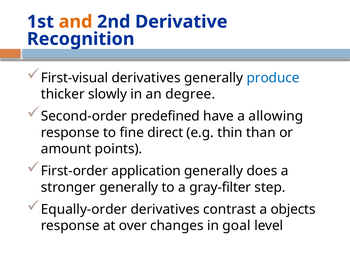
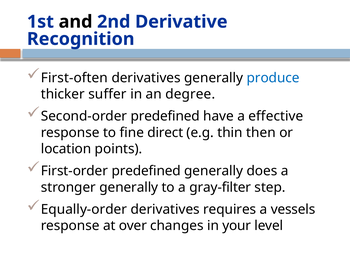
and colour: orange -> black
First-visual: First-visual -> First-often
slowly: slowly -> suffer
allowing: allowing -> effective
than: than -> then
amount: amount -> location
First-order application: application -> predefined
contrast: contrast -> requires
objects: objects -> vessels
goal: goal -> your
